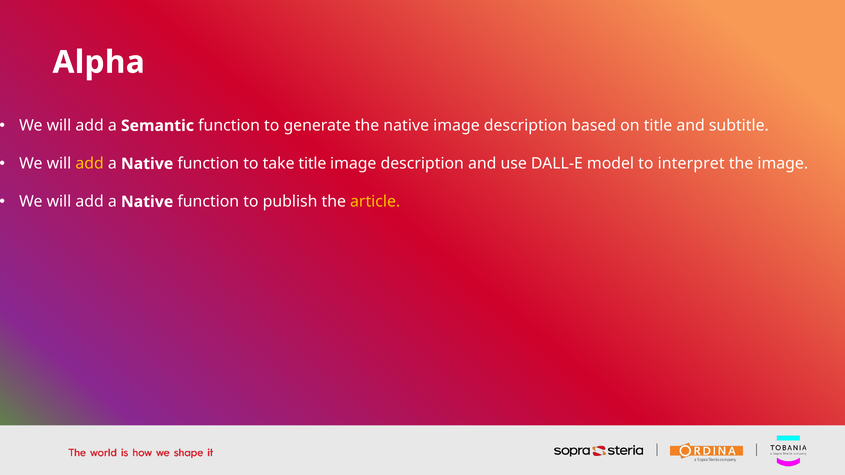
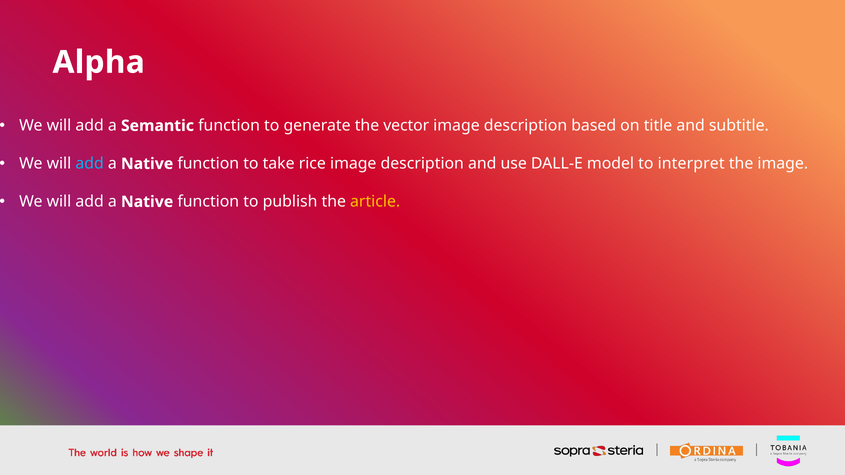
the native: native -> vector
add at (90, 164) colour: yellow -> light blue
take title: title -> rice
